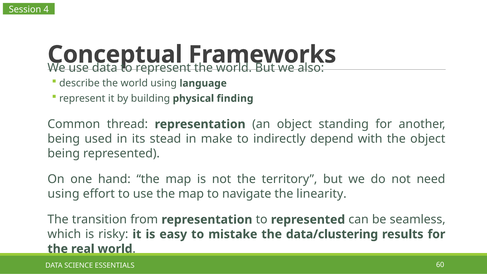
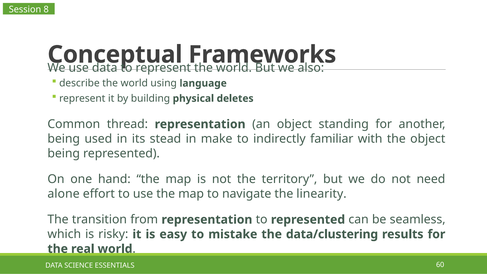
4: 4 -> 8
finding: finding -> deletes
depend: depend -> familiar
using at (64, 194): using -> alone
